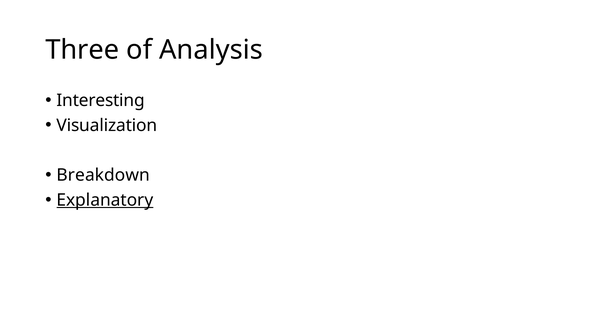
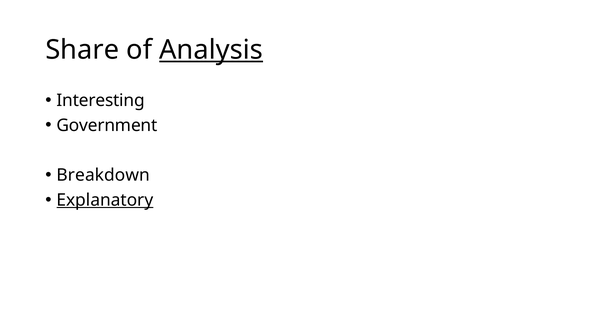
Three: Three -> Share
Analysis underline: none -> present
Visualization: Visualization -> Government
